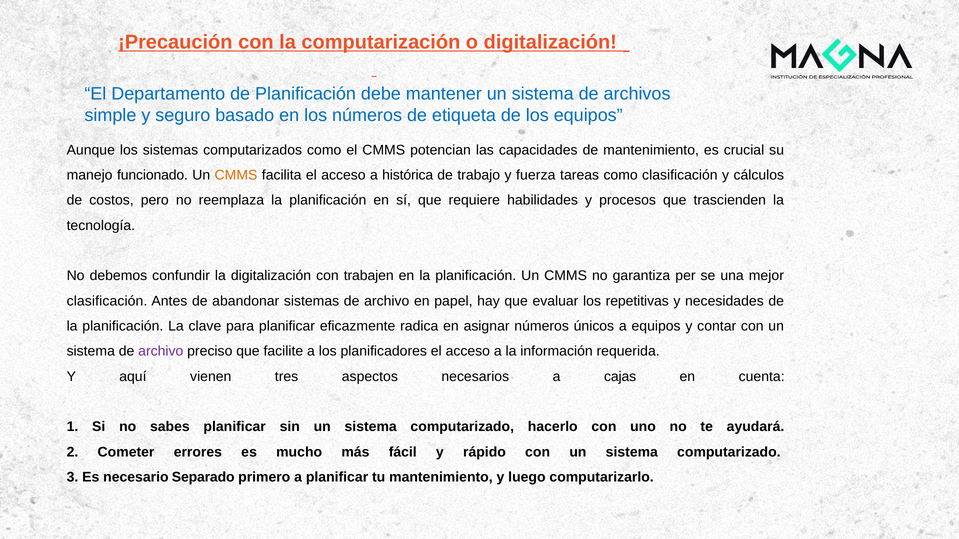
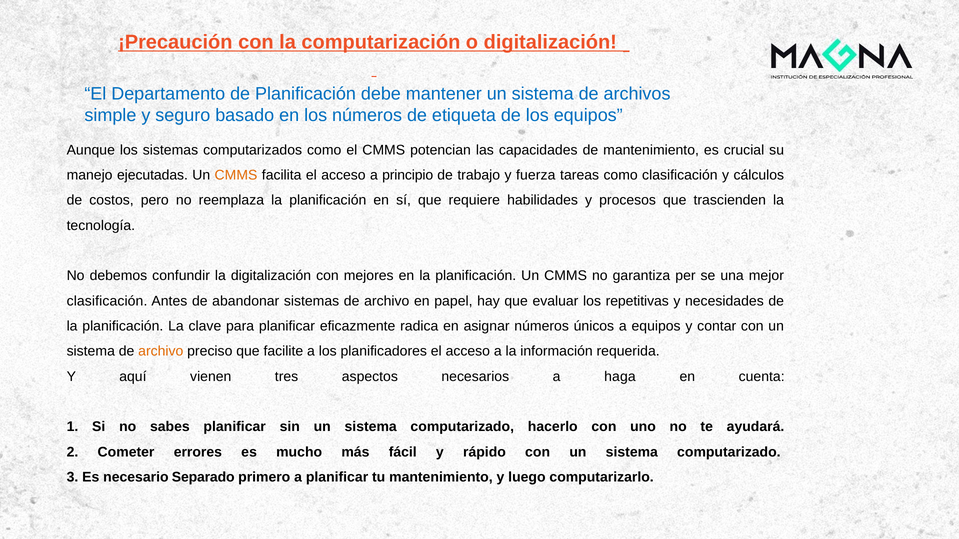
funcionado: funcionado -> ejecutadas
histórica: histórica -> principio
trabajen: trabajen -> mejores
archivo at (161, 352) colour: purple -> orange
cajas: cajas -> haga
